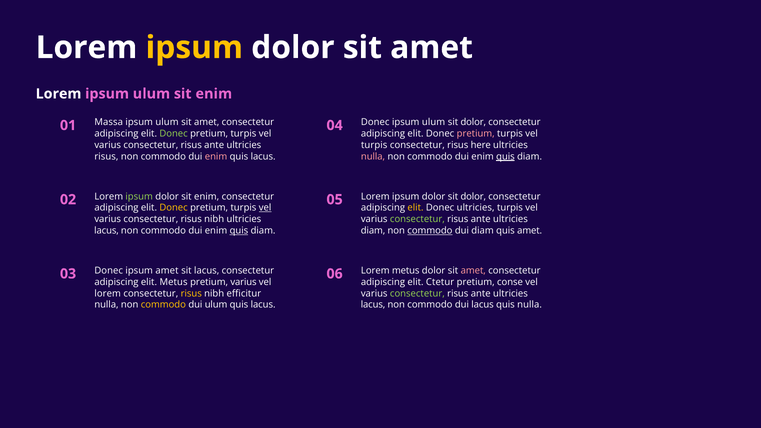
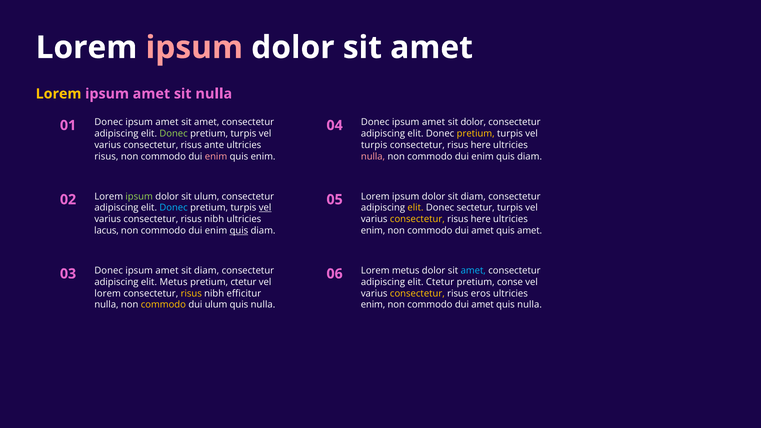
ipsum at (194, 48) colour: yellow -> pink
Lorem at (59, 94) colour: white -> yellow
ulum at (151, 94): ulum -> amet
enim at (214, 94): enim -> nulla
Massa at (109, 122): Massa -> Donec
ulum at (167, 122): ulum -> amet
ulum at (434, 122): ulum -> amet
pretium at (476, 134) colour: pink -> yellow
lacus at (263, 156): lacus -> enim
quis at (505, 156) underline: present -> none
dolor sit enim: enim -> ulum
dolor sit dolor: dolor -> diam
Donec at (174, 208) colour: yellow -> light blue
Donec ultricies: ultricies -> sectetur
consectetur at (417, 219) colour: light green -> yellow
ante at (481, 219): ante -> here
diam at (373, 231): diam -> enim
commodo at (430, 231) underline: present -> none
diam at (483, 231): diam -> amet
lacus at (207, 271): lacus -> diam
amet at (473, 271) colour: pink -> light blue
pretium varius: varius -> ctetur
consectetur at (417, 293) colour: light green -> yellow
ante at (481, 293): ante -> eros
lacus at (263, 305): lacus -> nulla
lacus at (373, 305): lacus -> enim
lacus at (483, 305): lacus -> amet
